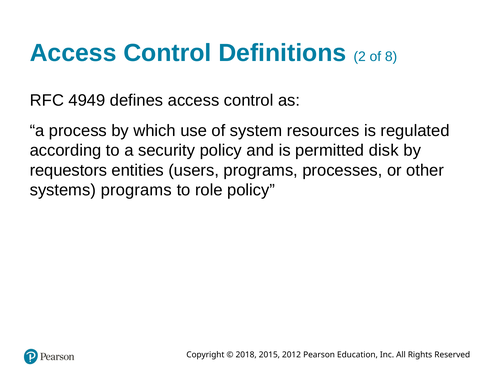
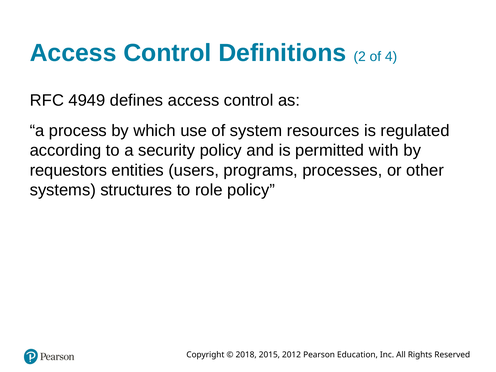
8: 8 -> 4
disk: disk -> with
systems programs: programs -> structures
